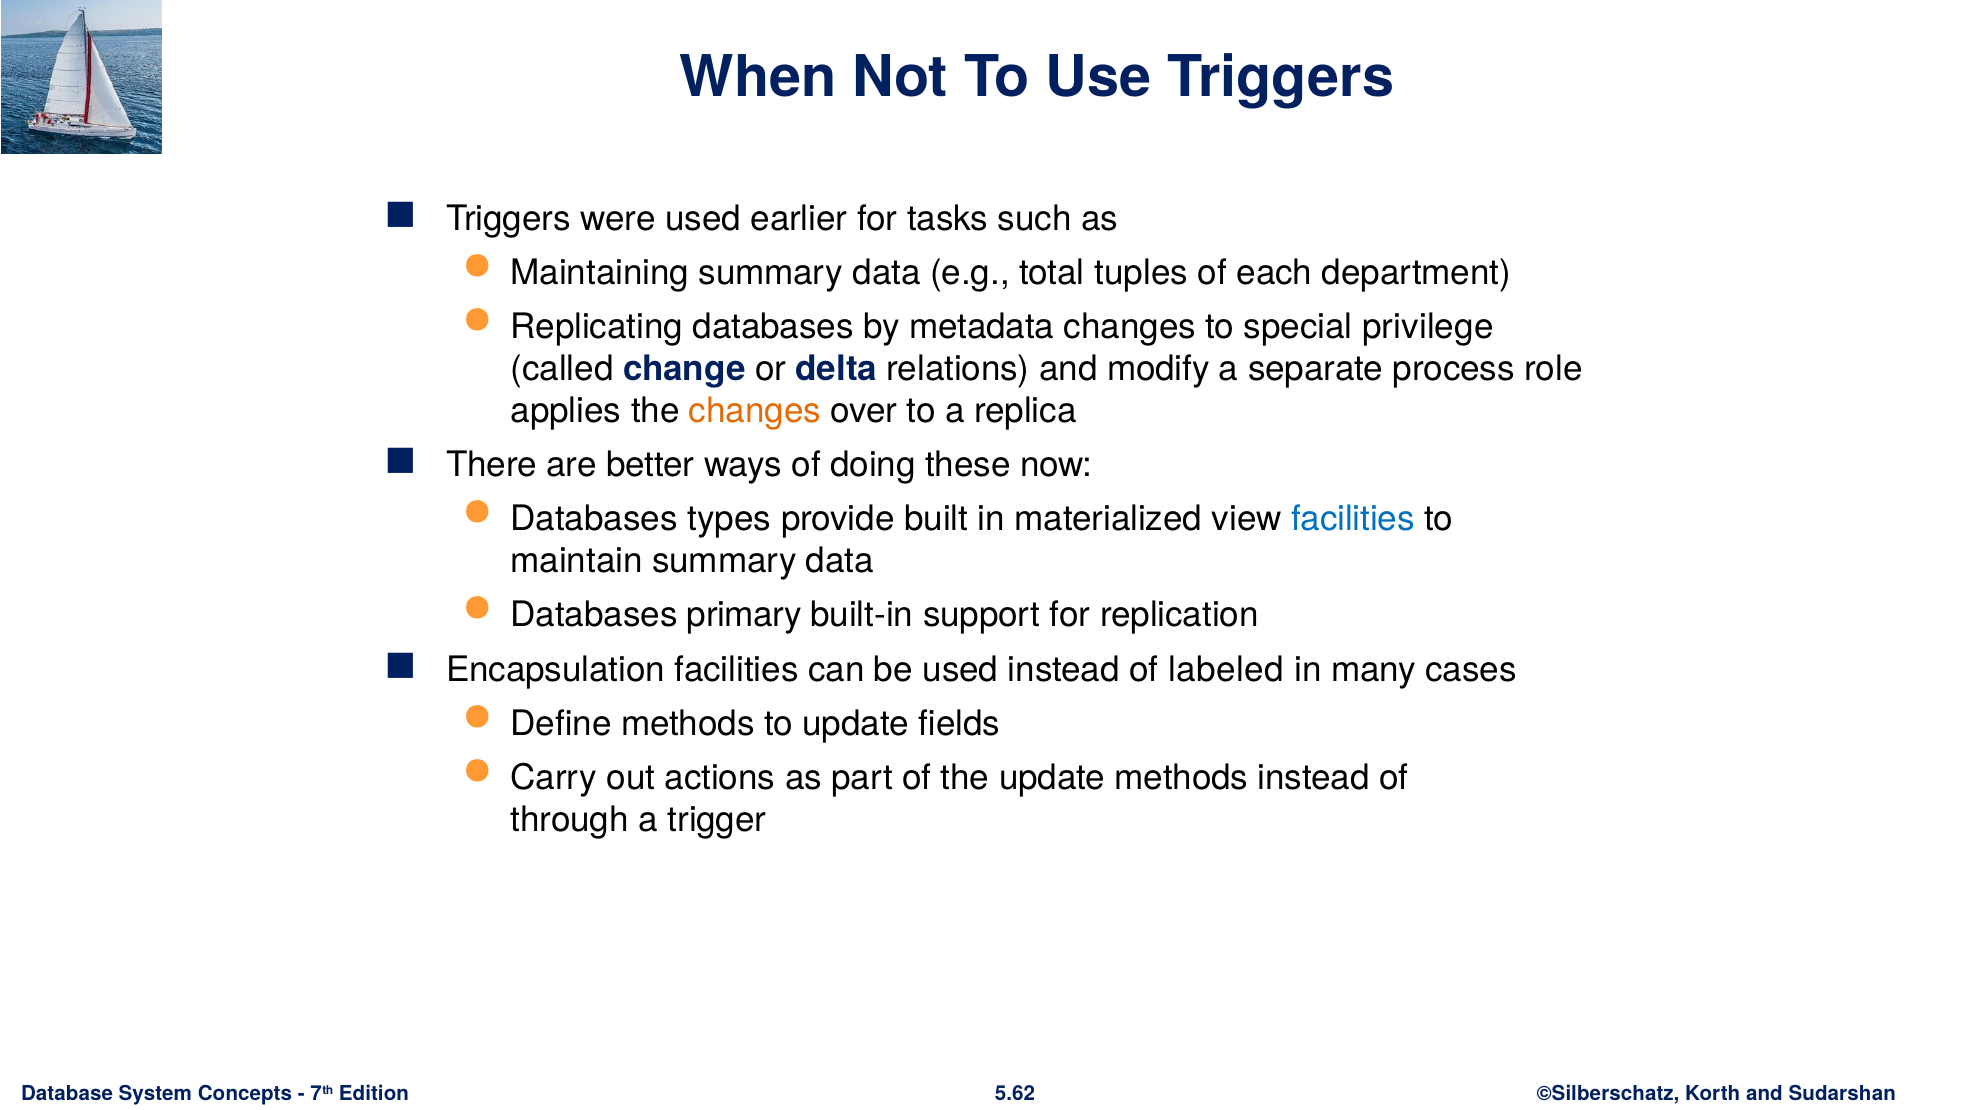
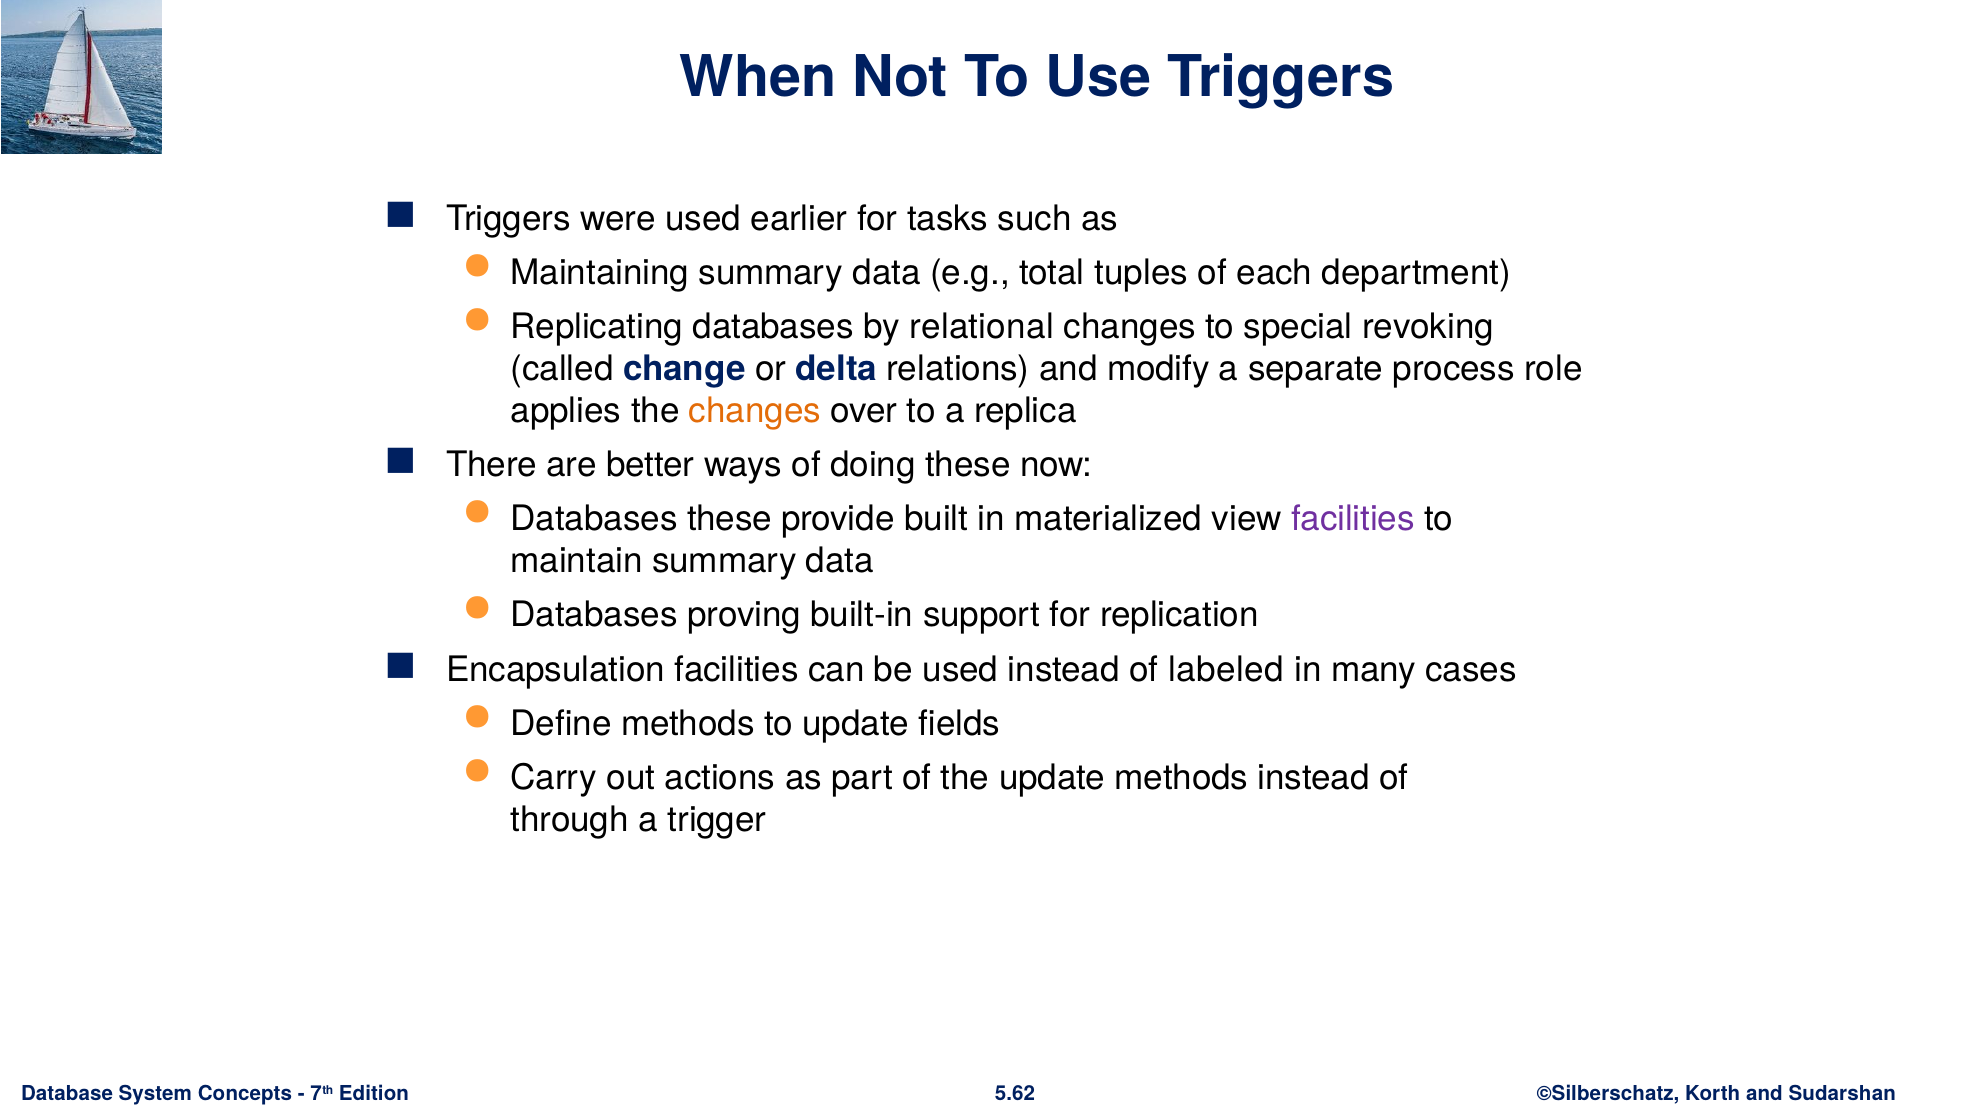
metadata: metadata -> relational
privilege: privilege -> revoking
Databases types: types -> these
facilities at (1353, 519) colour: blue -> purple
primary: primary -> proving
